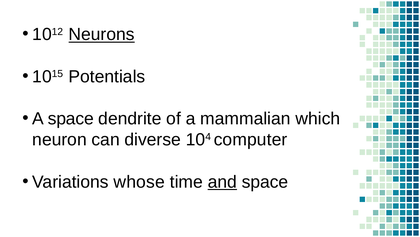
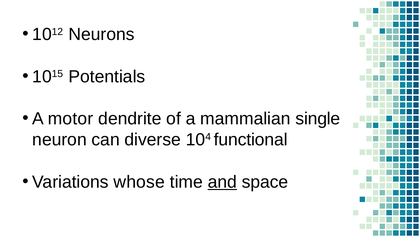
Neurons underline: present -> none
A space: space -> motor
which: which -> single
computer: computer -> functional
